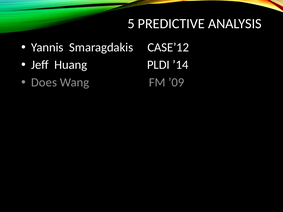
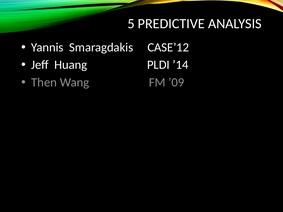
Does: Does -> Then
